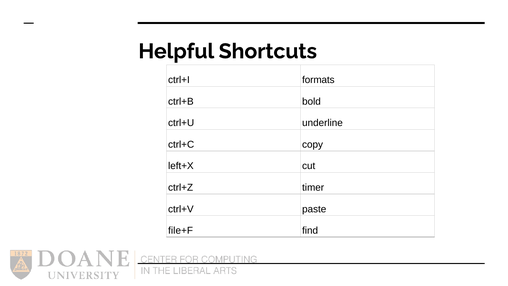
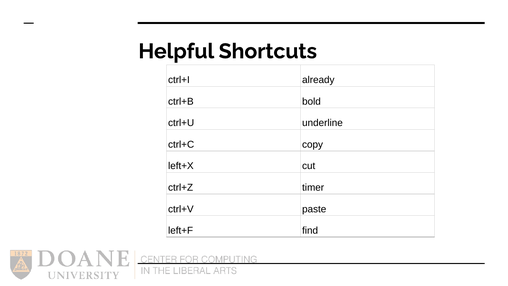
formats: formats -> already
file+F: file+F -> left+F
